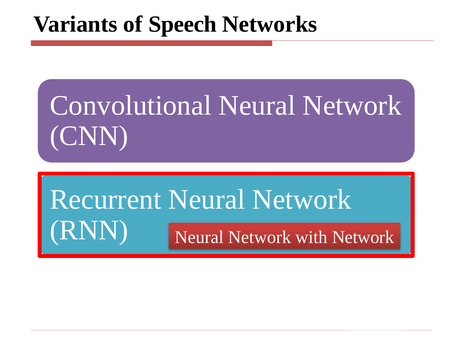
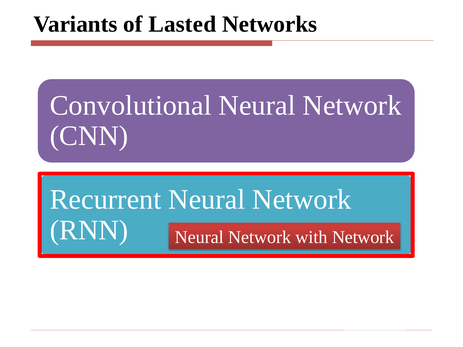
Speech: Speech -> Lasted
